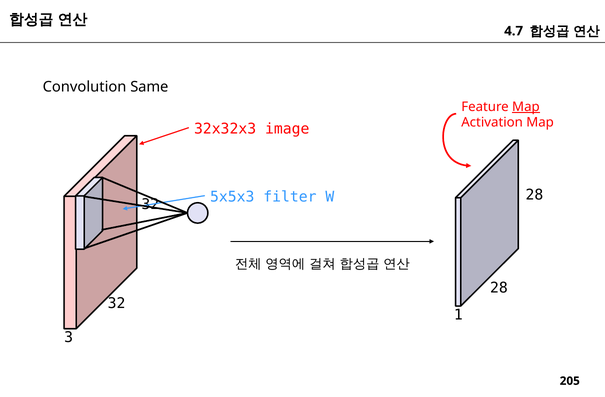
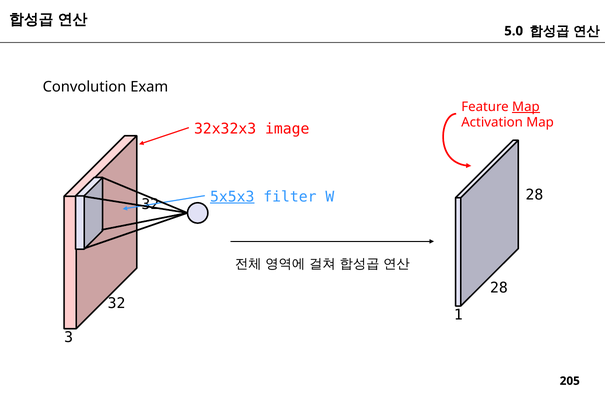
4.7: 4.7 -> 5.0
Same: Same -> Exam
5x5x3 underline: none -> present
